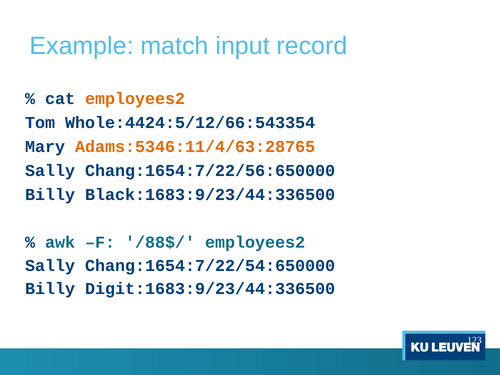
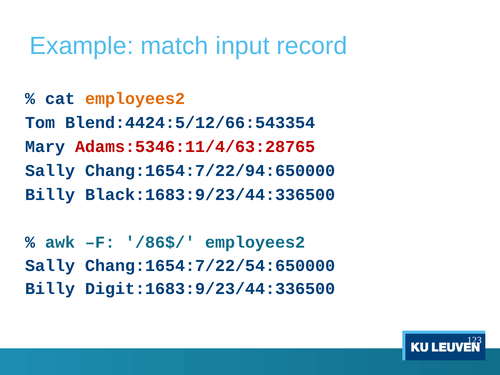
Whole:4424:5/12/66:543354: Whole:4424:5/12/66:543354 -> Blend:4424:5/12/66:543354
Adams:5346:11/4/63:28765 colour: orange -> red
Chang:1654:7/22/56:650000: Chang:1654:7/22/56:650000 -> Chang:1654:7/22/94:650000
/88$/: /88$/ -> /86$/
